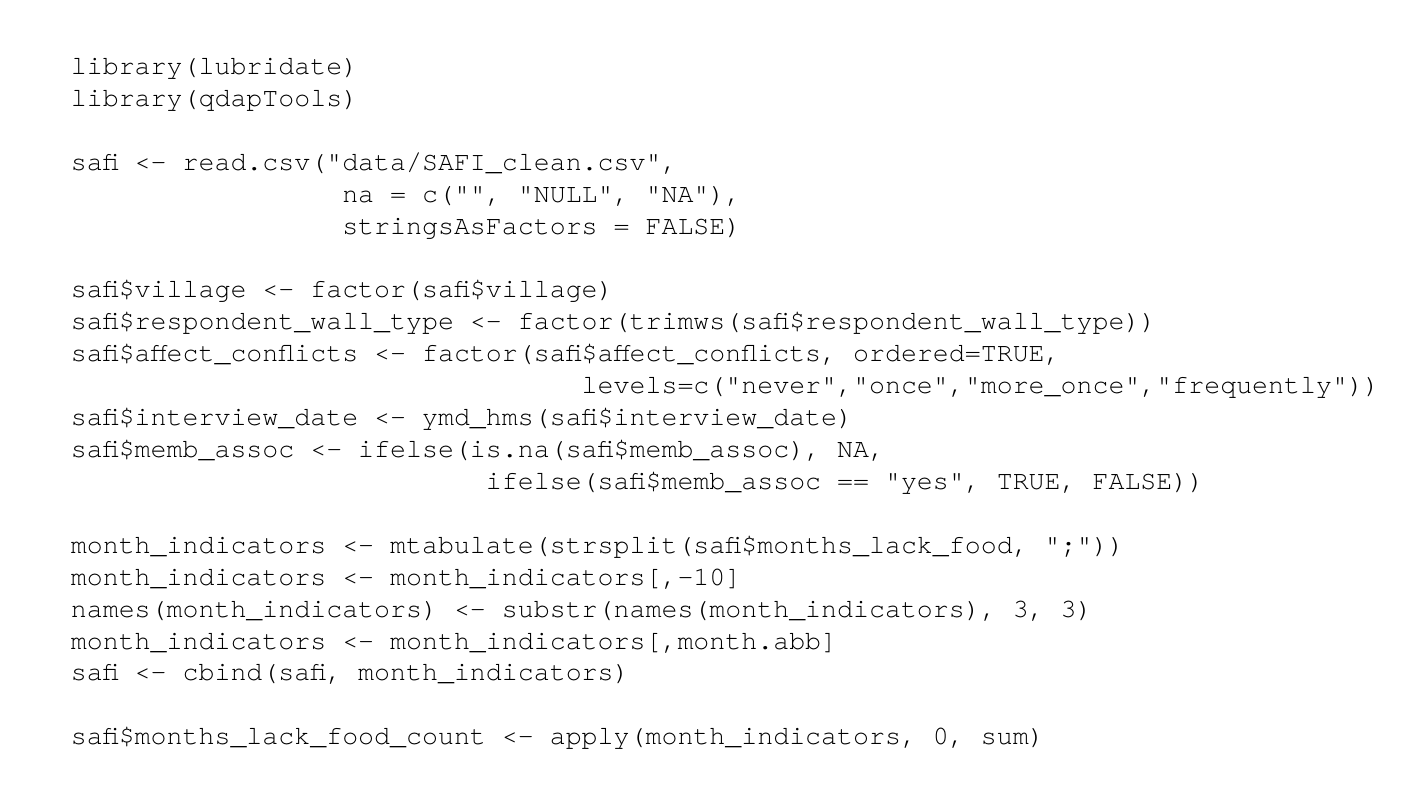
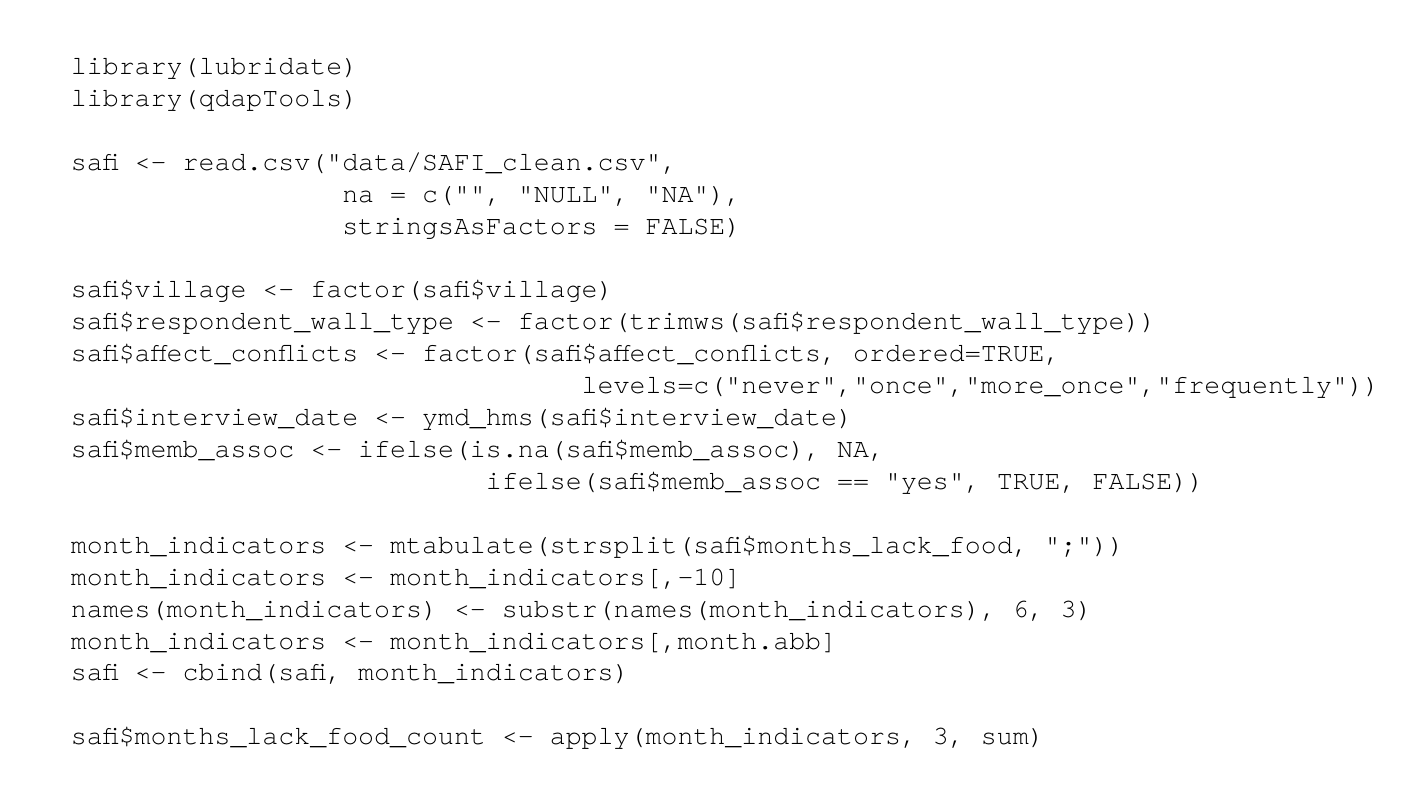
substr(names(month_indicators 3: 3 -> 6
apply(month_indicators 0: 0 -> 3
